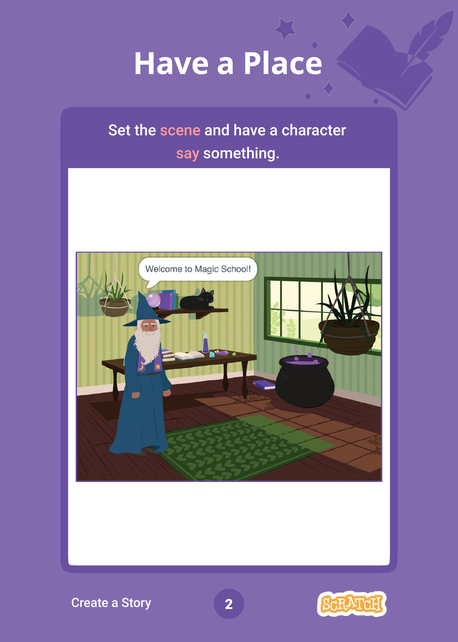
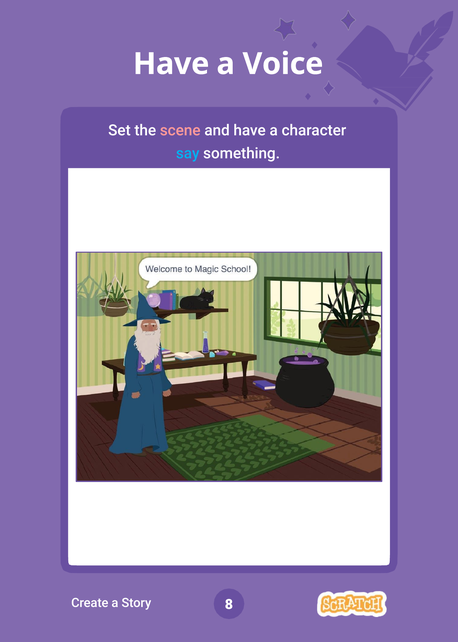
Place: Place -> Voice
say colour: pink -> light blue
2: 2 -> 8
